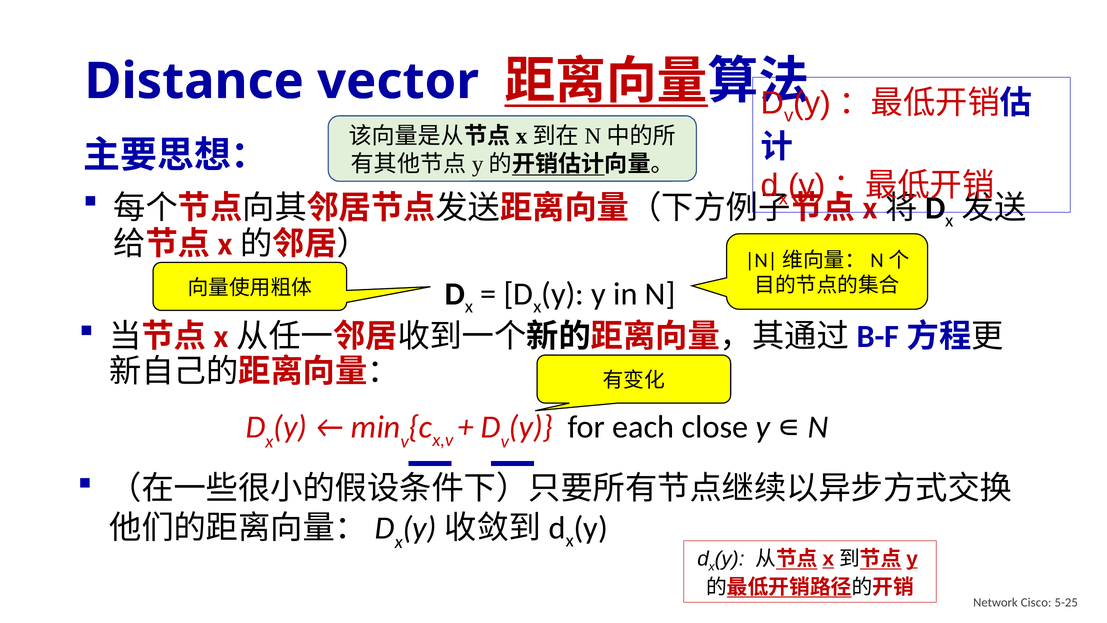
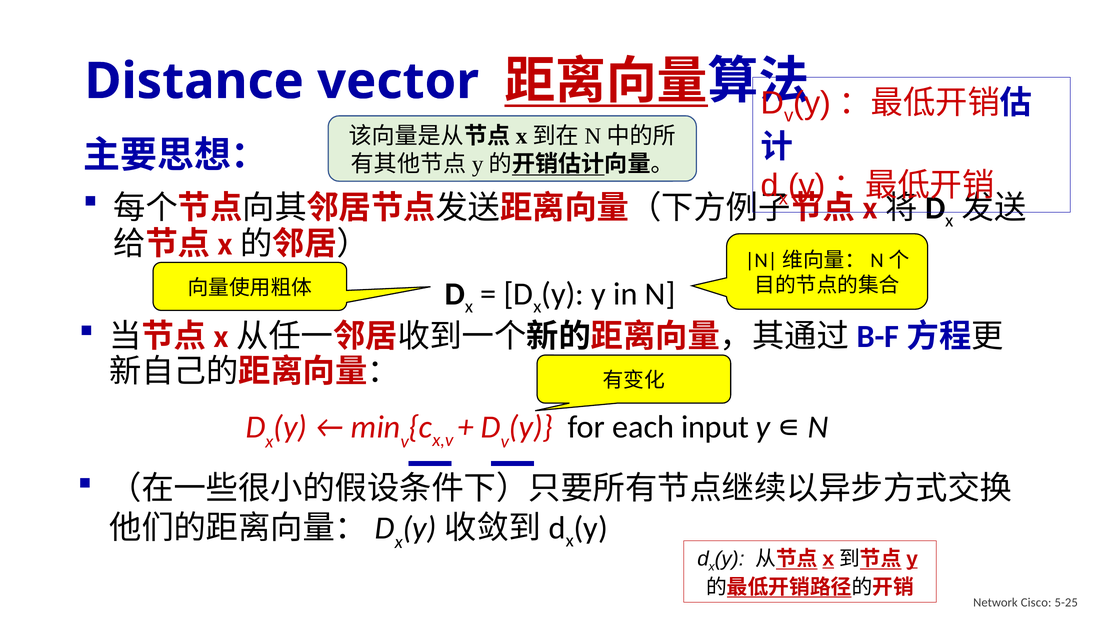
close: close -> input
